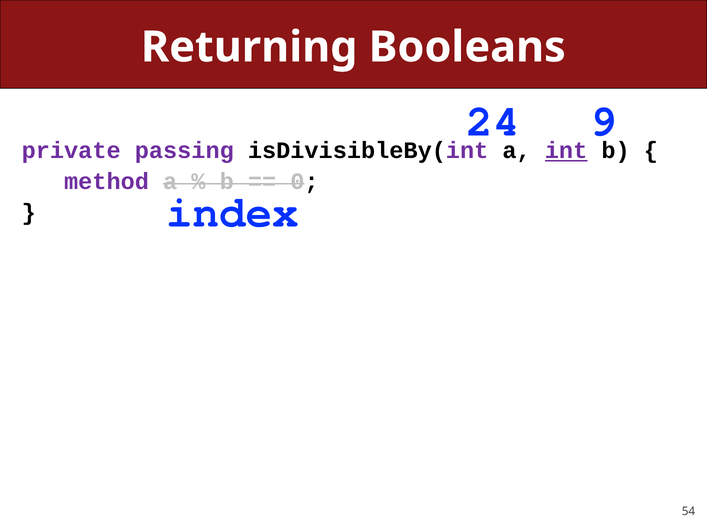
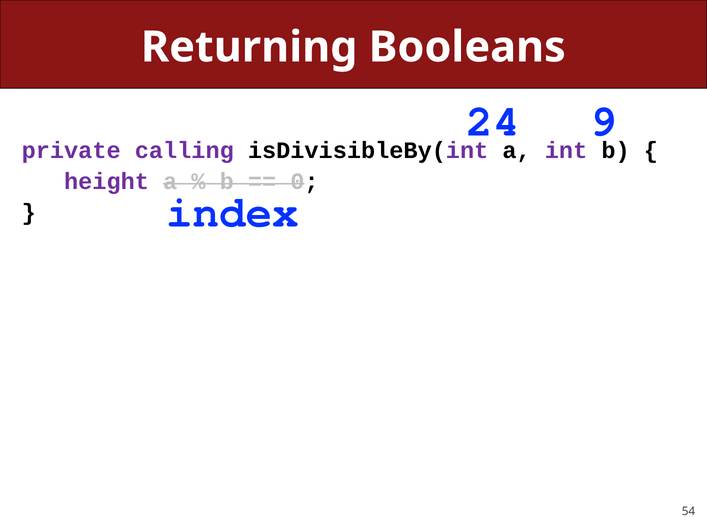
passing: passing -> calling
int underline: present -> none
method: method -> height
